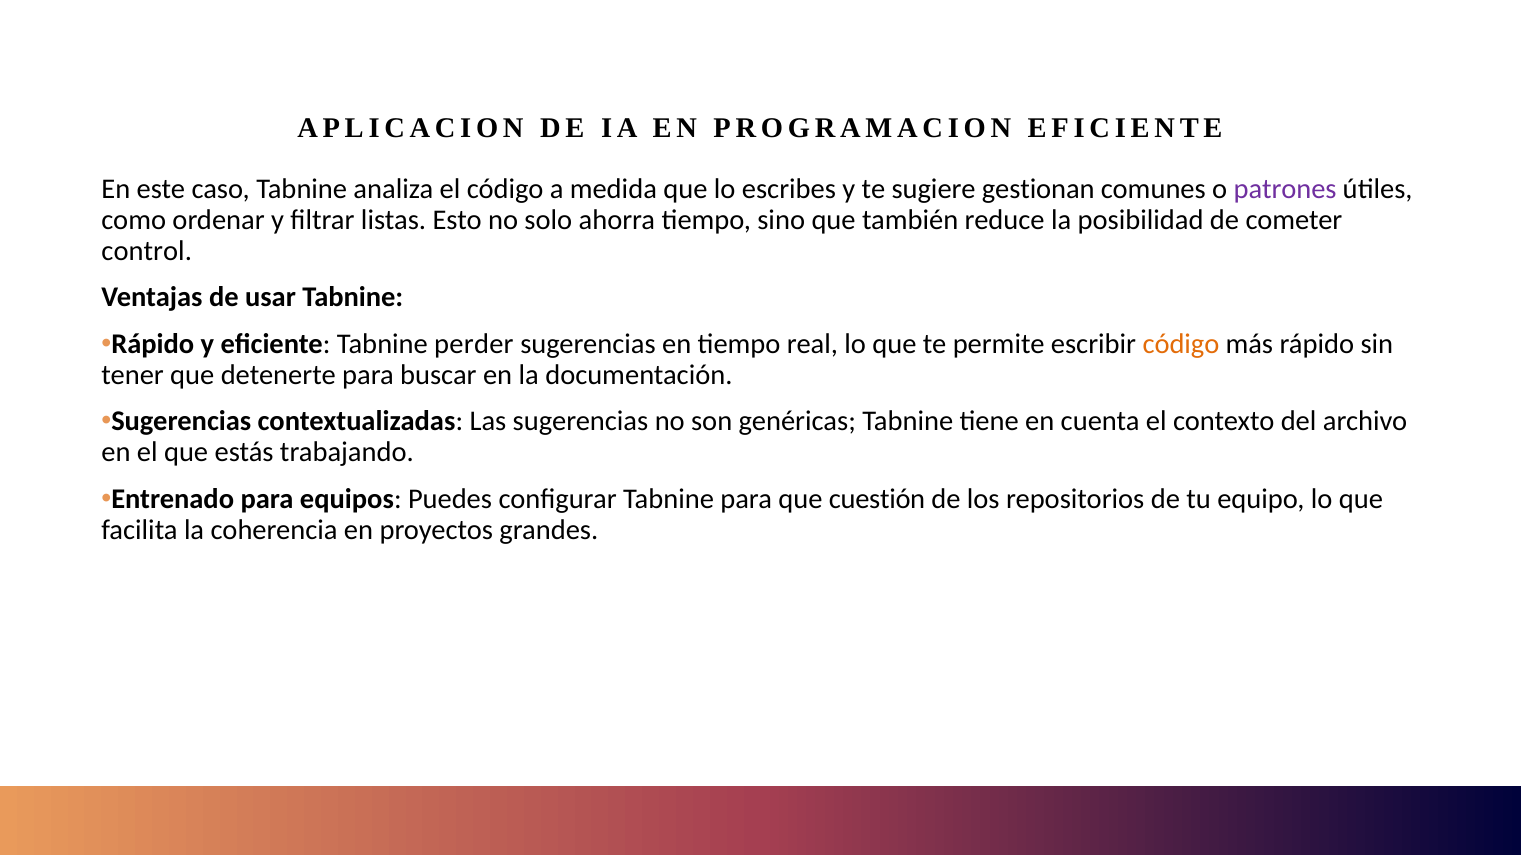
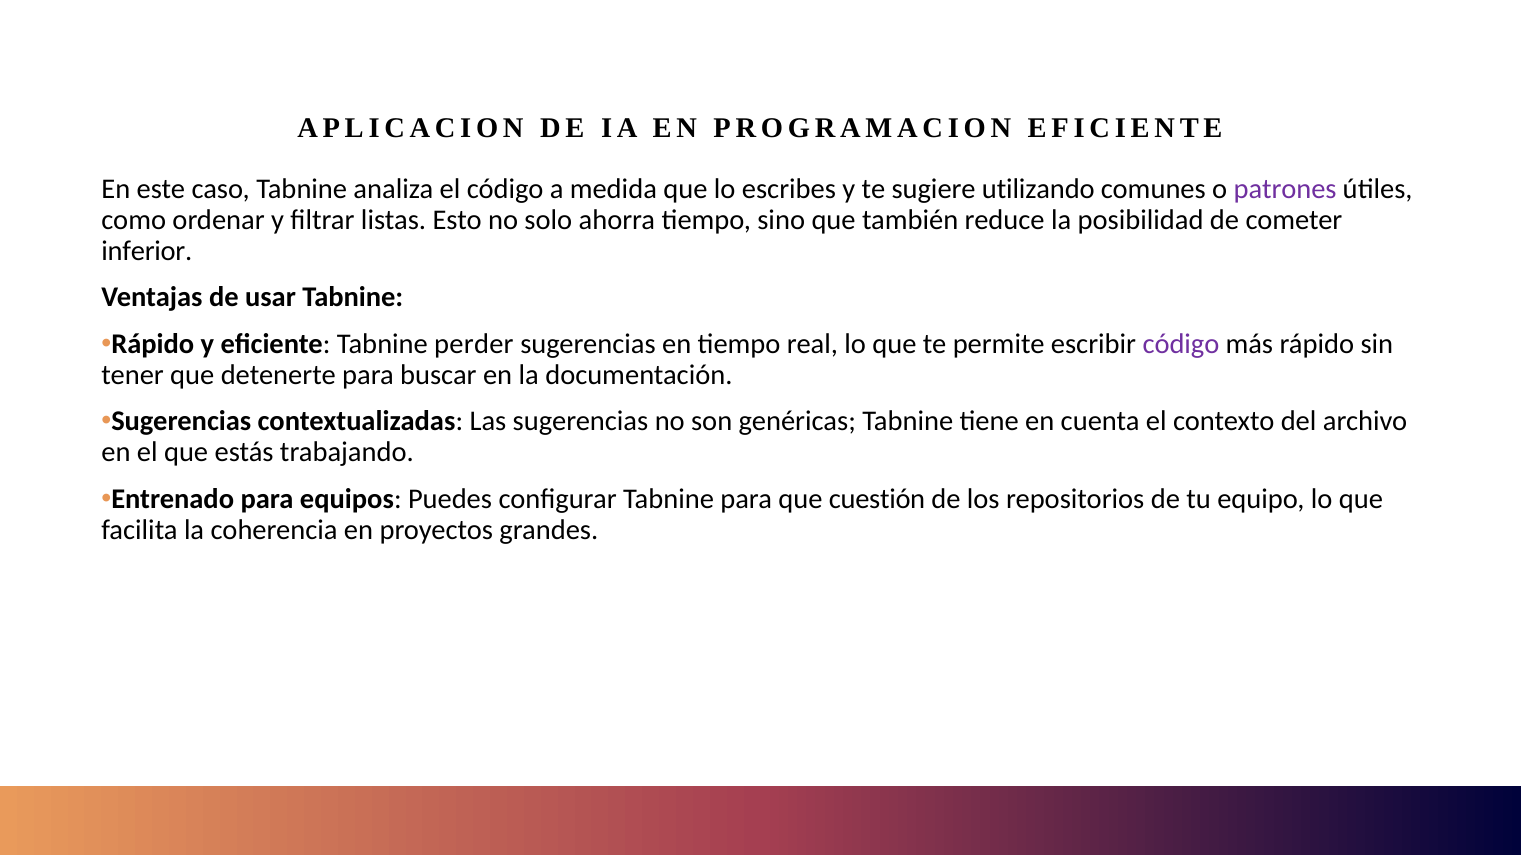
gestionan: gestionan -> utilizando
control: control -> inferior
código at (1181, 344) colour: orange -> purple
